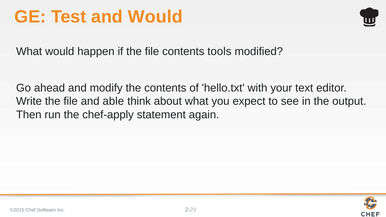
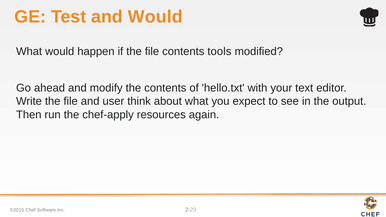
able: able -> user
statement: statement -> resources
